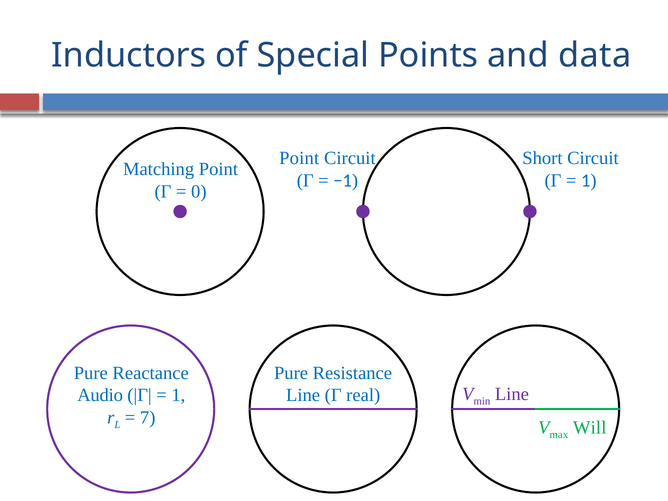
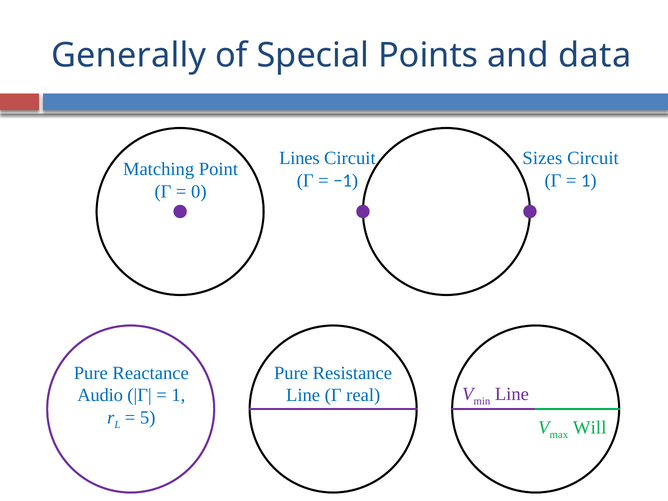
Inductors: Inductors -> Generally
Point at (299, 158): Point -> Lines
Short: Short -> Sizes
7: 7 -> 5
